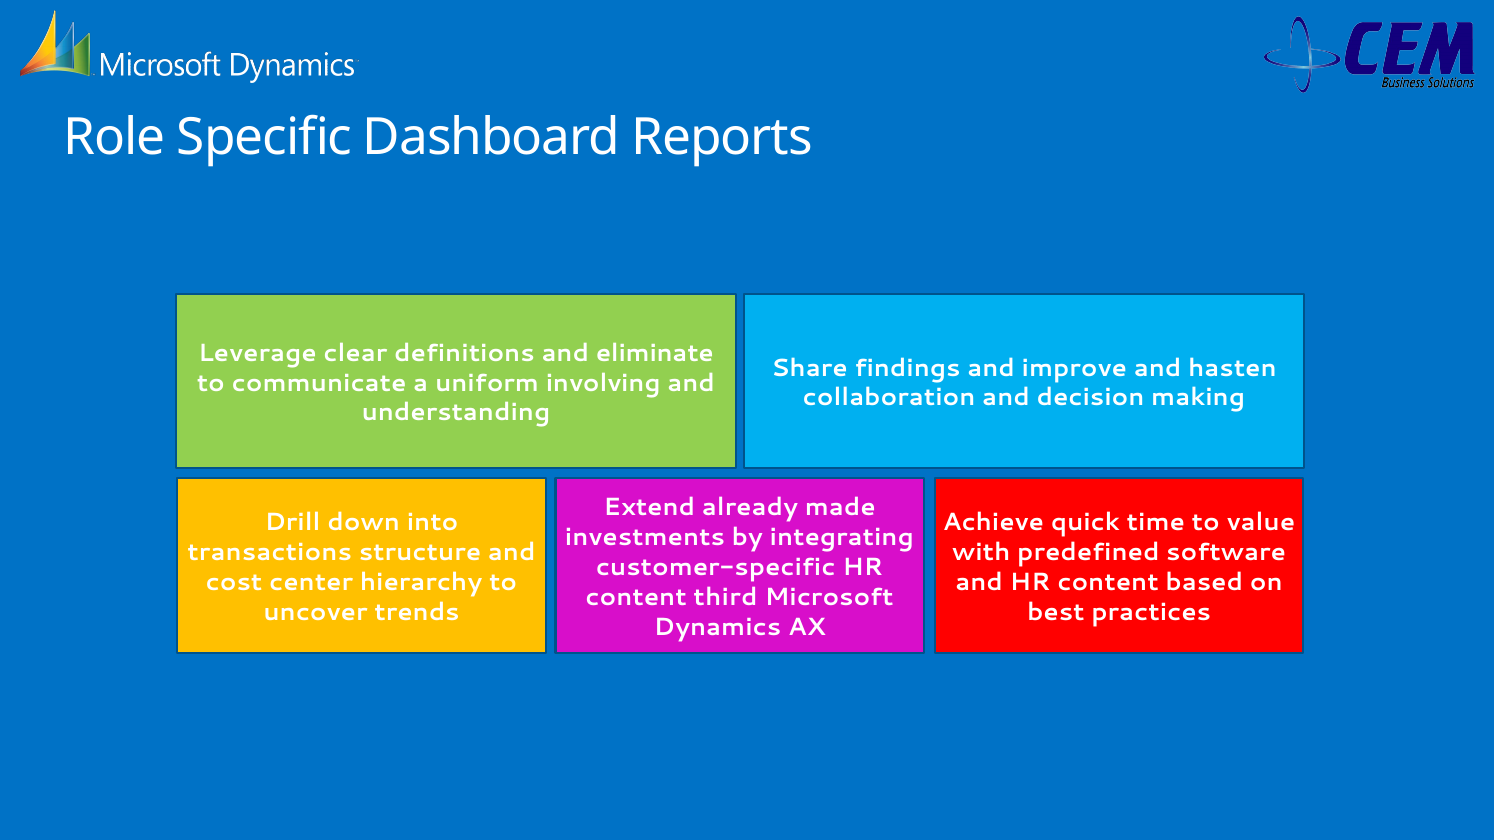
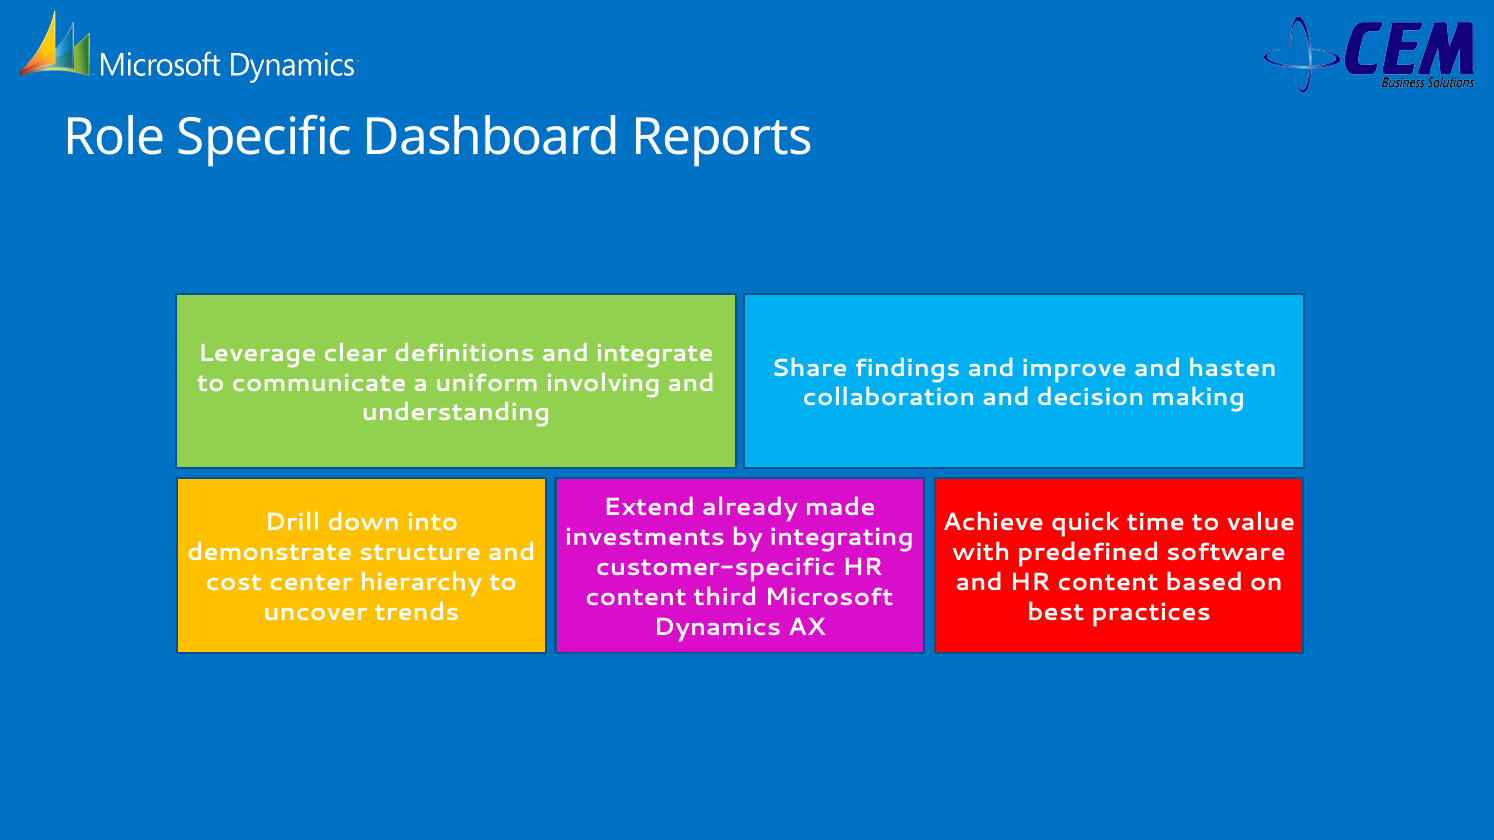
eliminate: eliminate -> integrate
transactions: transactions -> demonstrate
